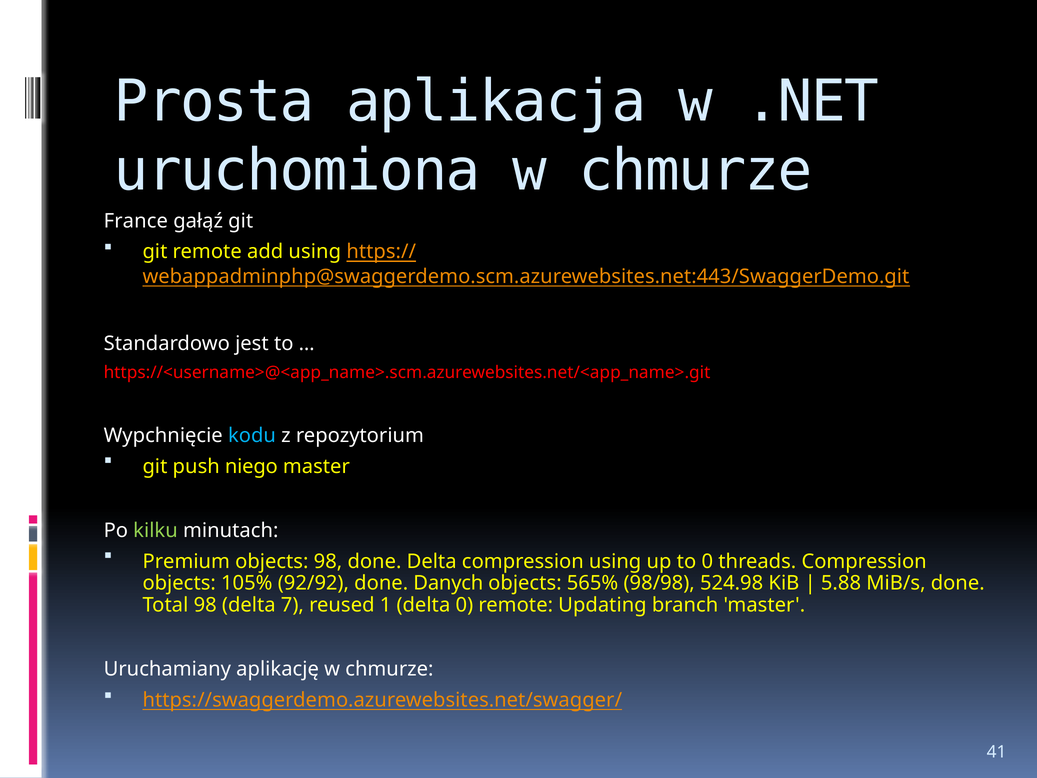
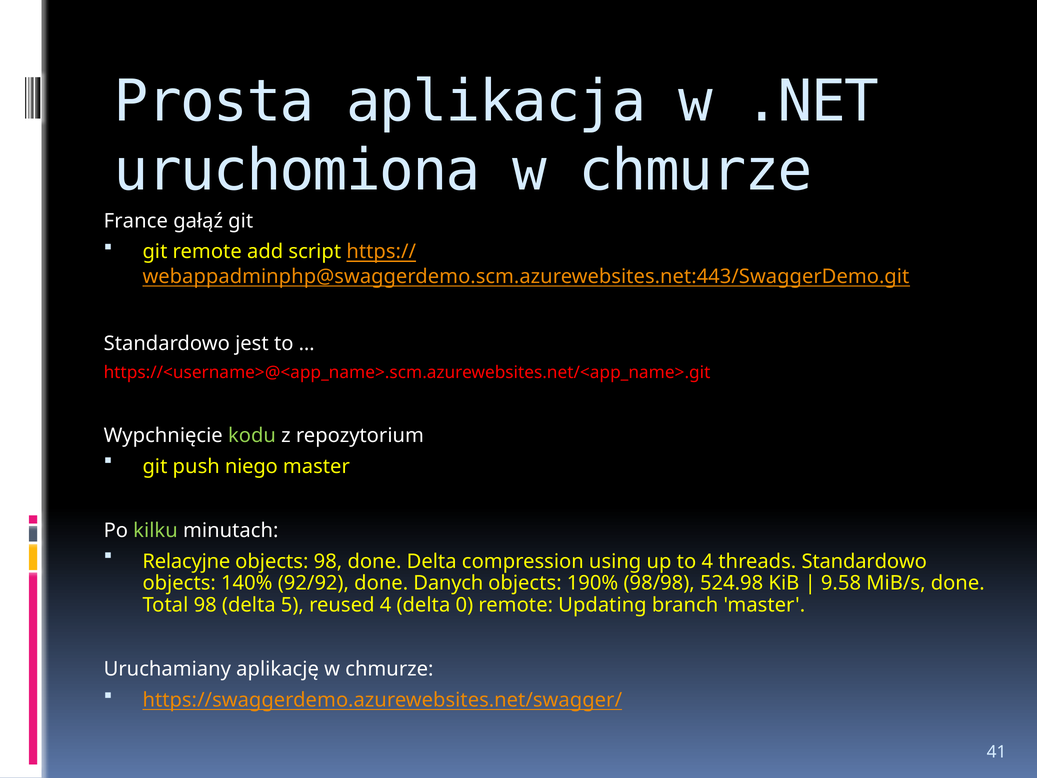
add using: using -> script
kodu colour: light blue -> light green
Premium: Premium -> Relacyjne
to 0: 0 -> 4
threads Compression: Compression -> Standardowo
105%: 105% -> 140%
565%: 565% -> 190%
5.88: 5.88 -> 9.58
7: 7 -> 5
reused 1: 1 -> 4
